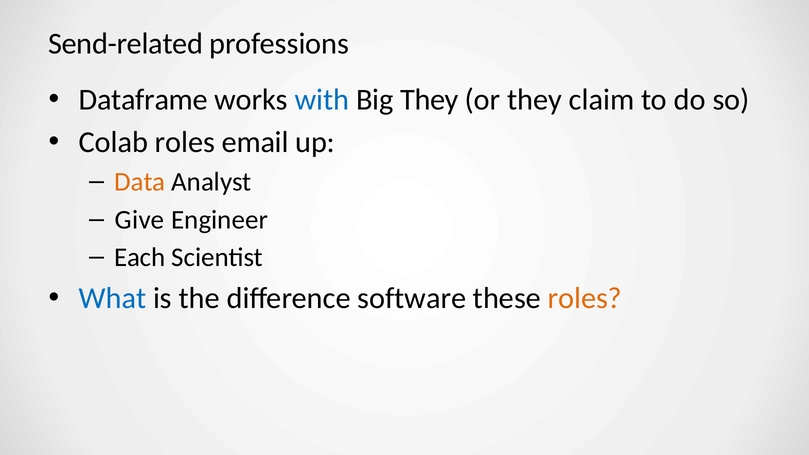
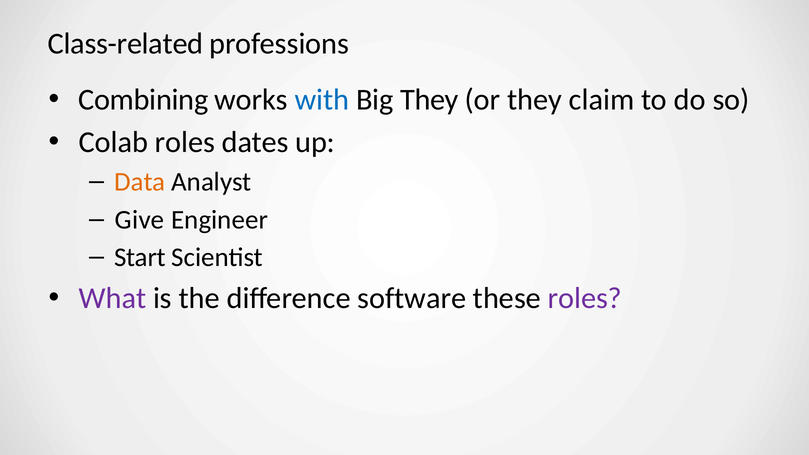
Send-related: Send-related -> Class-related
Dataframe: Dataframe -> Combining
email: email -> dates
Each: Each -> Start
What colour: blue -> purple
roles at (585, 298) colour: orange -> purple
